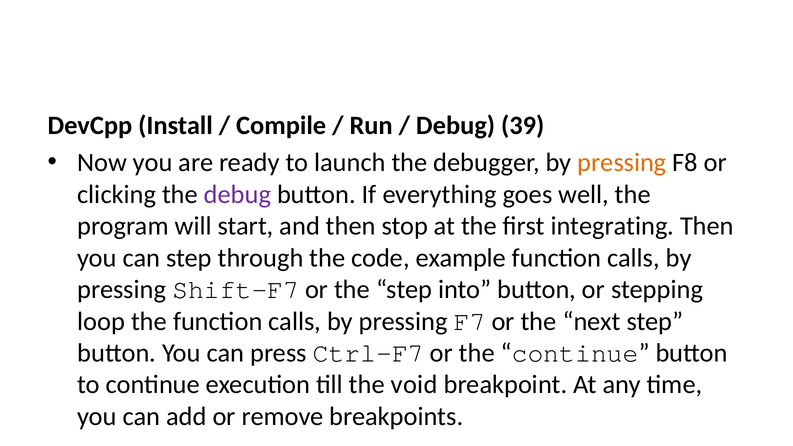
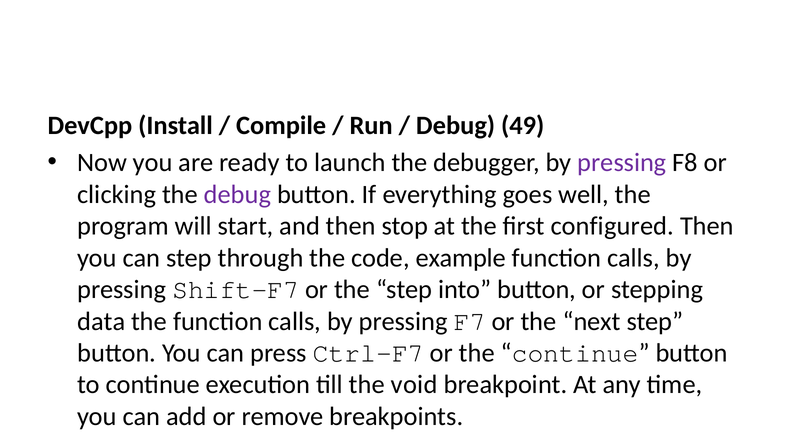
39: 39 -> 49
pressing at (622, 163) colour: orange -> purple
integrating: integrating -> configured
loop: loop -> data
